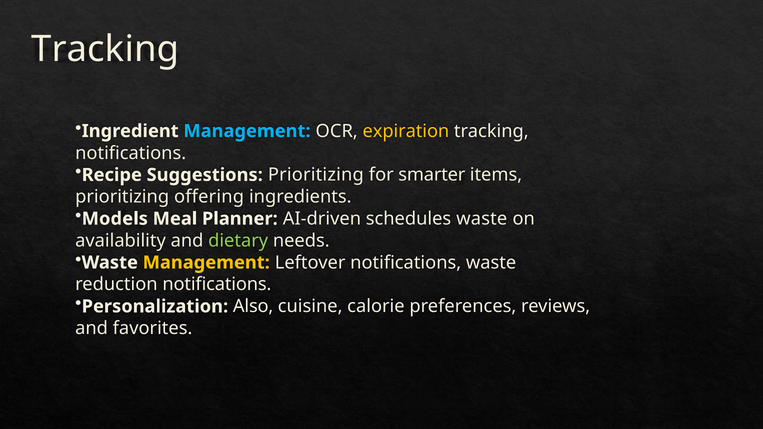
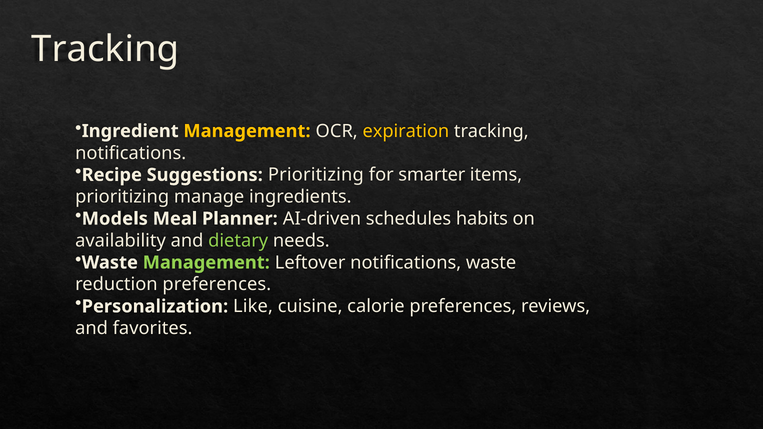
Management at (247, 131) colour: light blue -> yellow
offering: offering -> manage
schedules waste: waste -> habits
Management at (206, 263) colour: yellow -> light green
reduction notifications: notifications -> preferences
Also: Also -> Like
